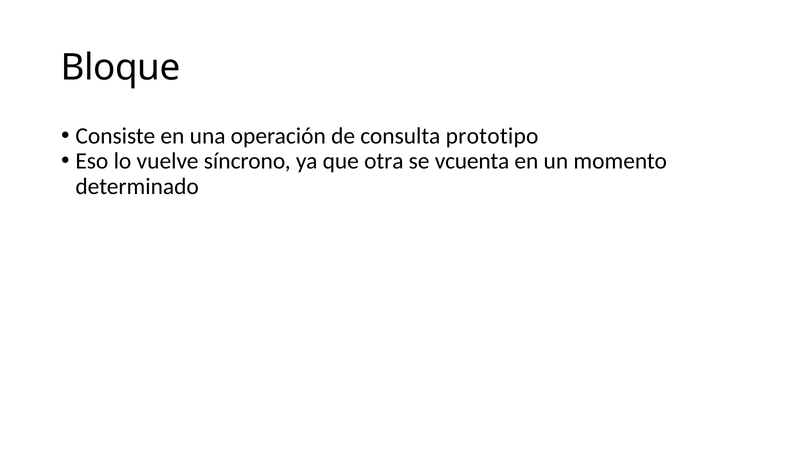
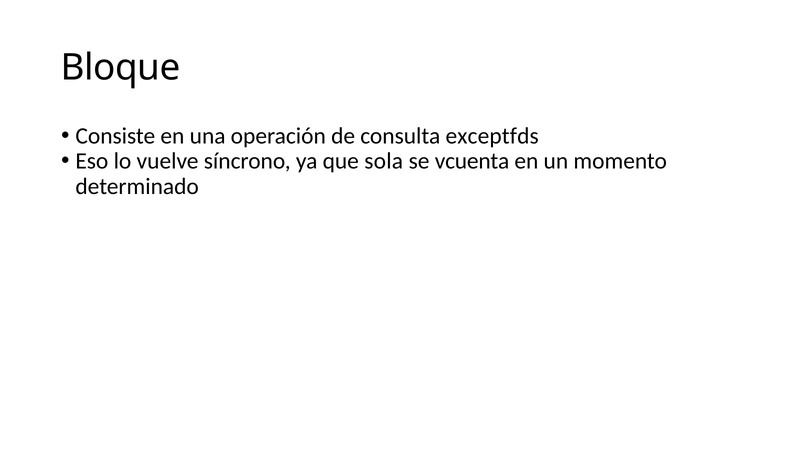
prototipo: prototipo -> exceptfds
otra: otra -> sola
